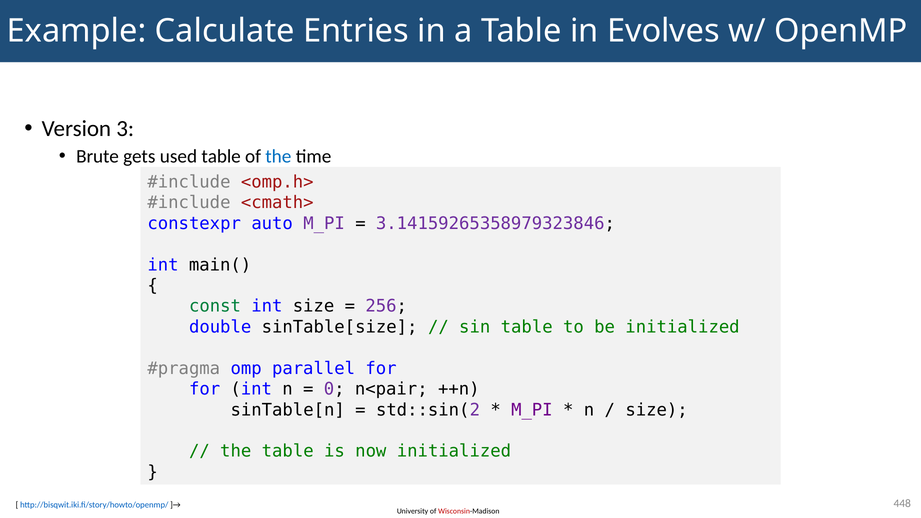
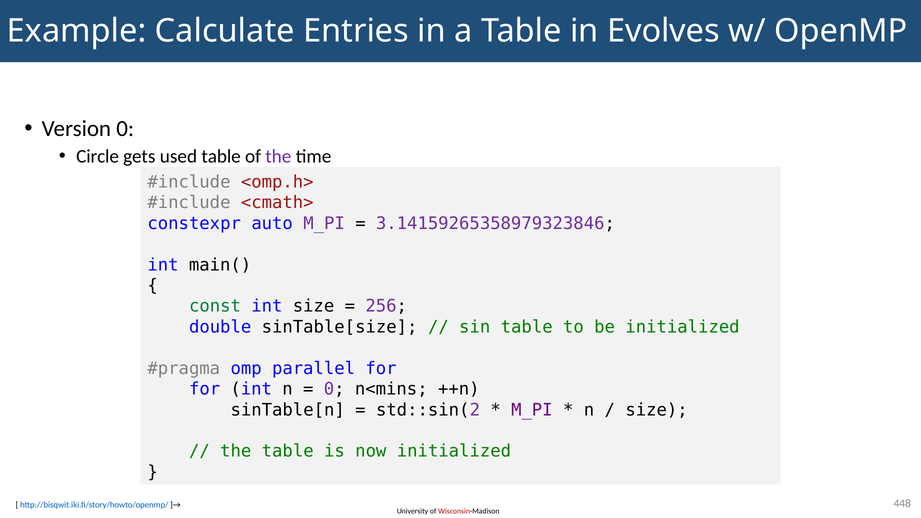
Version 3: 3 -> 0
Brute: Brute -> Circle
the at (278, 156) colour: blue -> purple
n<pair: n<pair -> n<mins
